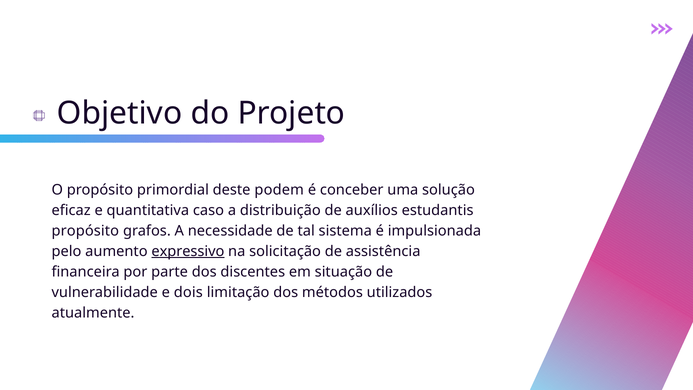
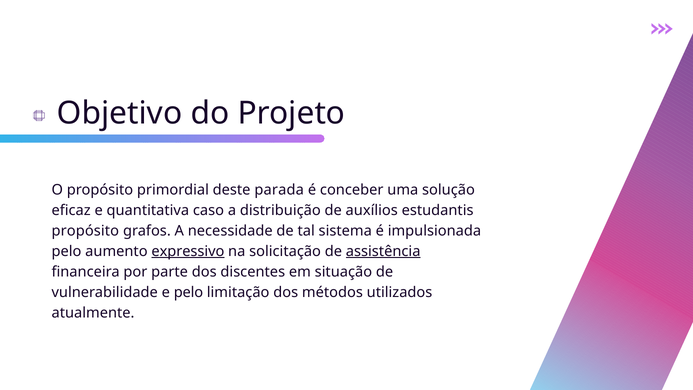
podem: podem -> parada
assistência underline: none -> present
e dois: dois -> pelo
